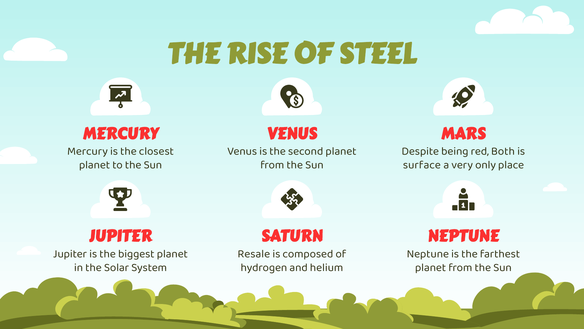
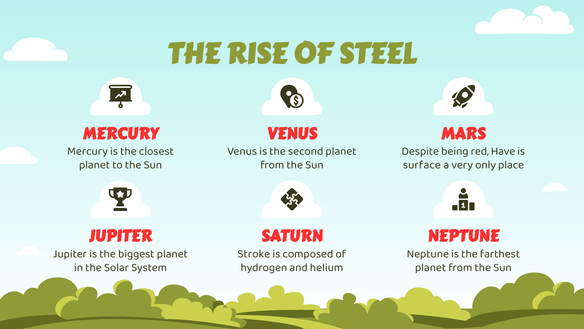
Both: Both -> Have
Resale: Resale -> Stroke
